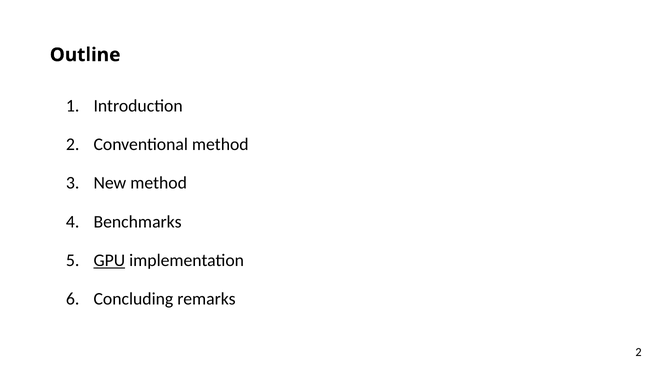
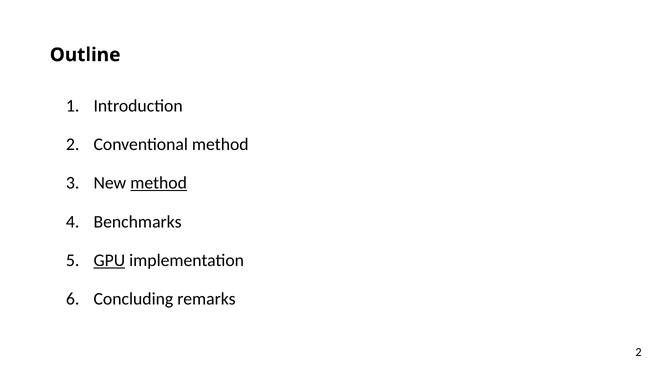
method at (159, 183) underline: none -> present
